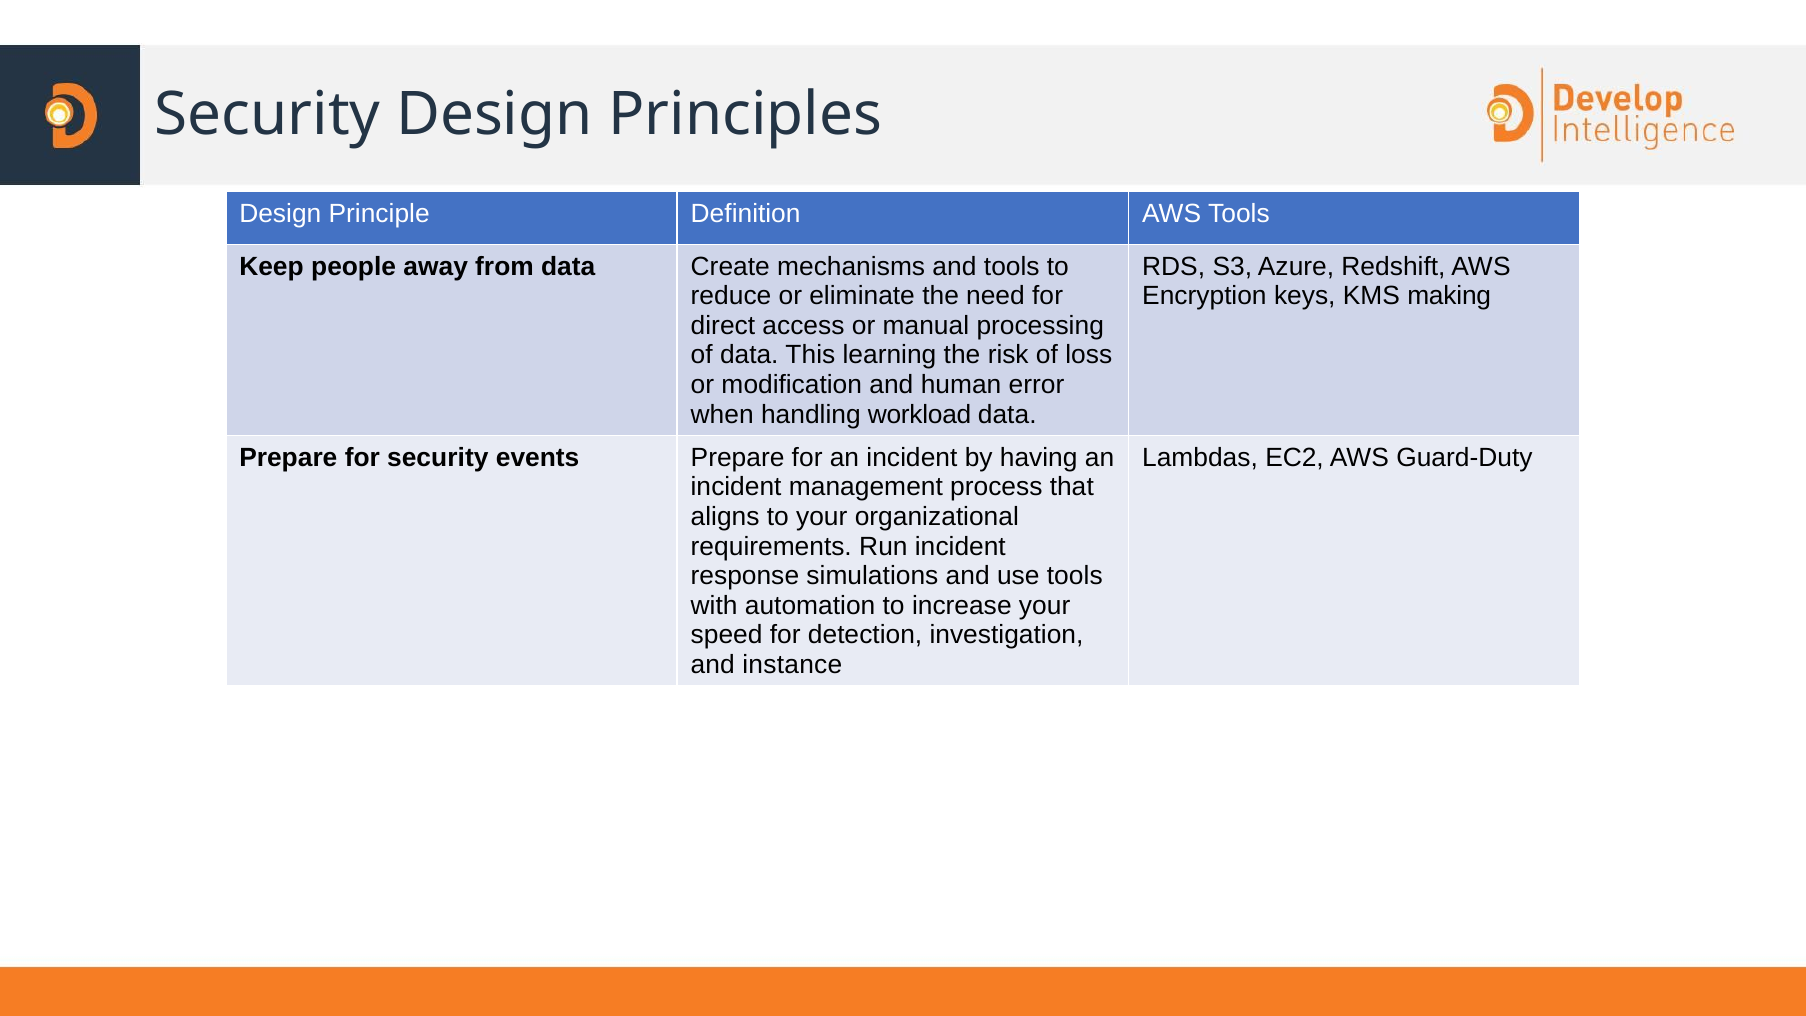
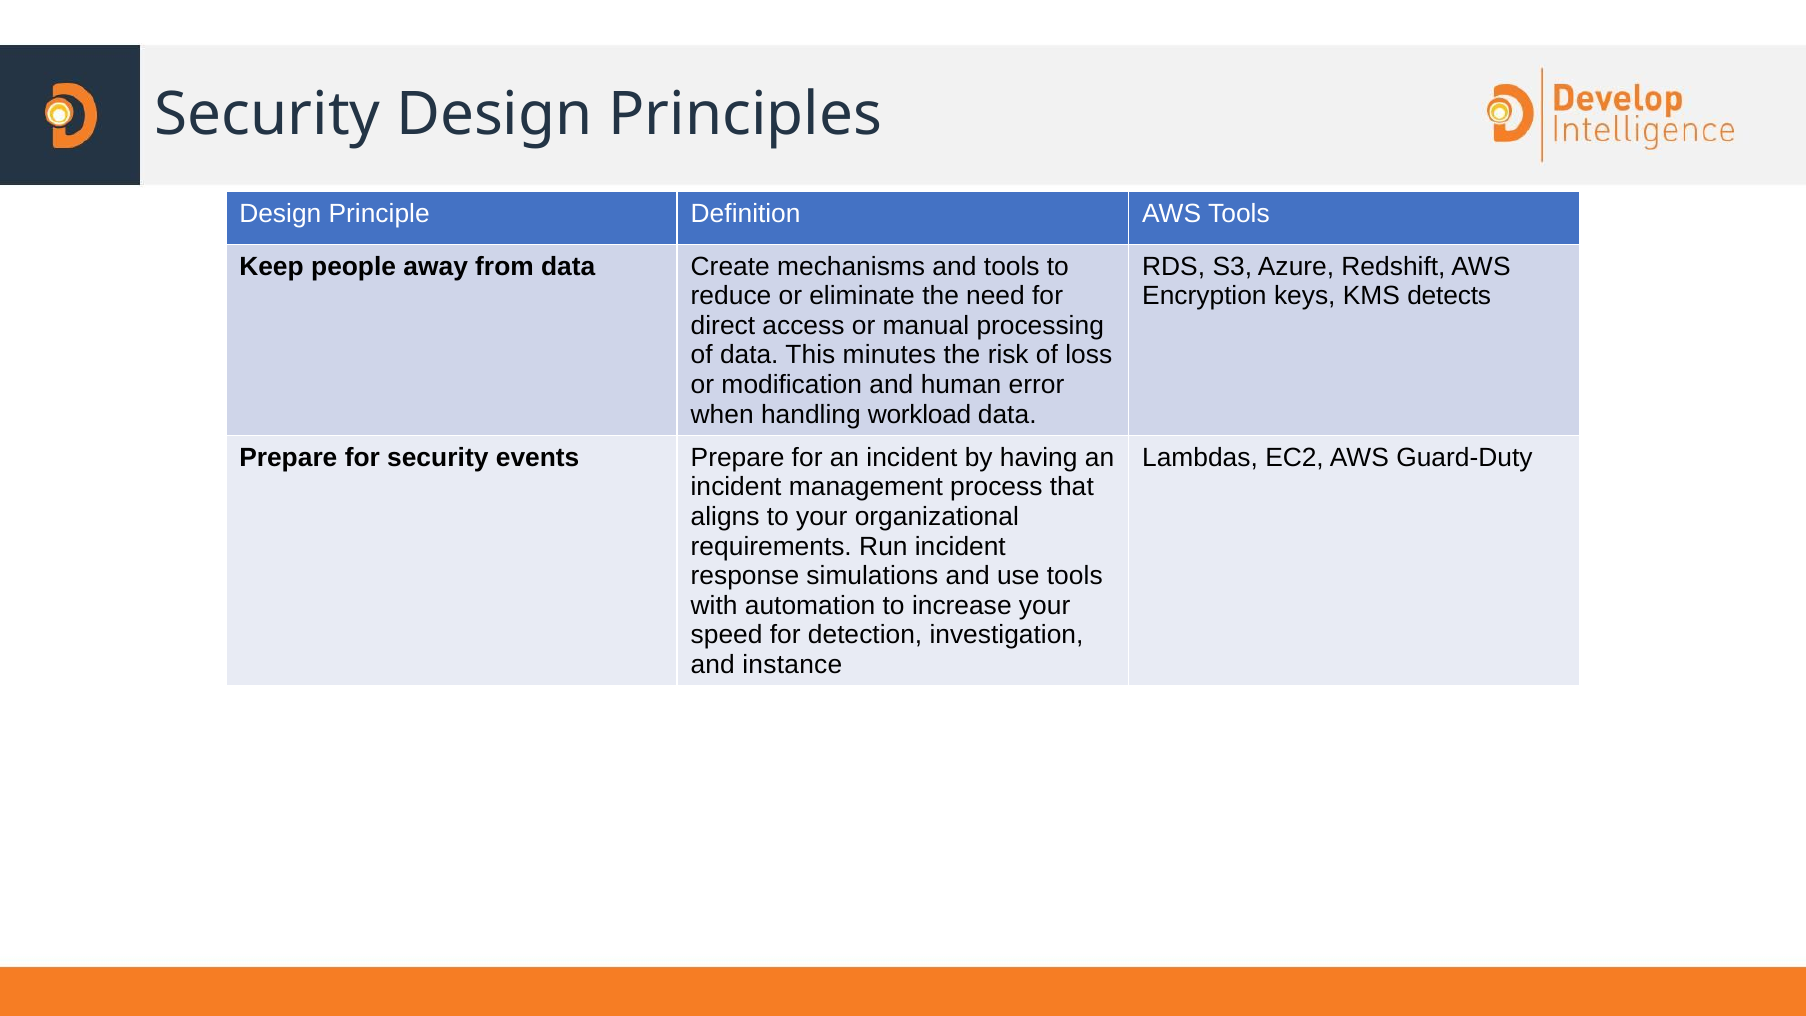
making: making -> detects
learning: learning -> minutes
